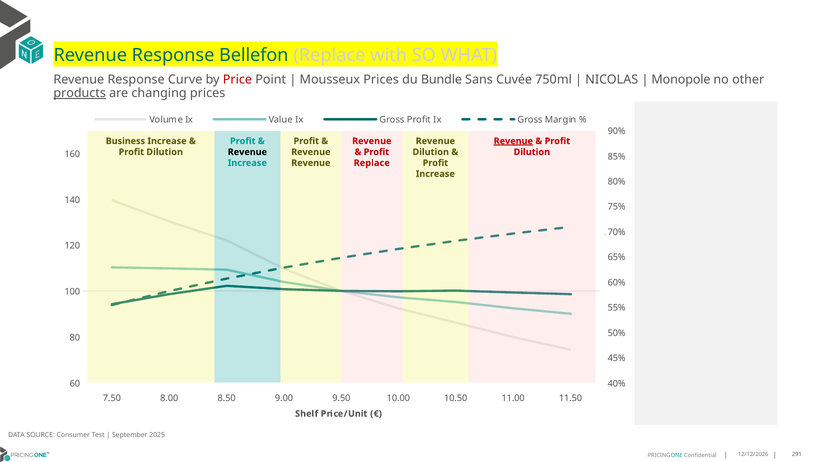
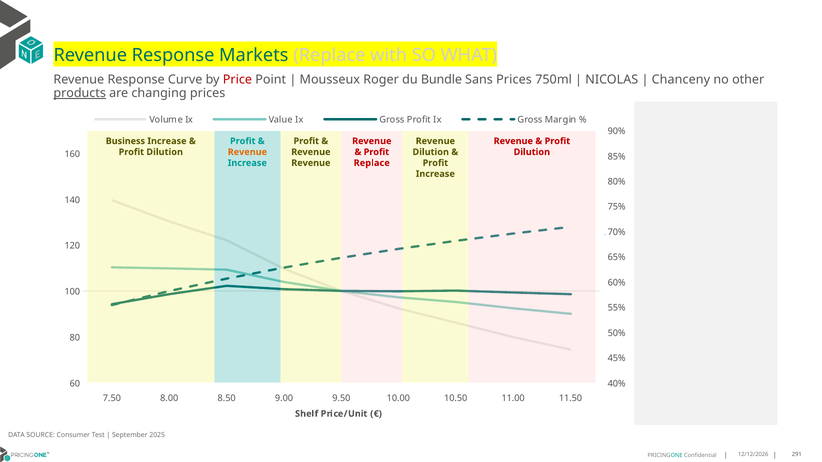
Bellefon: Bellefon -> Markets
Mousseux Prices: Prices -> Roger
Sans Cuvée: Cuvée -> Prices
Monopole: Monopole -> Chanceny
Revenue at (513, 141) underline: present -> none
Revenue at (247, 152) colour: black -> orange
